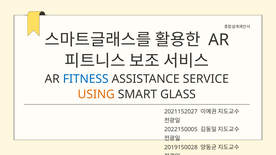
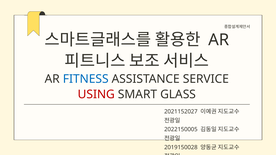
USING colour: orange -> red
